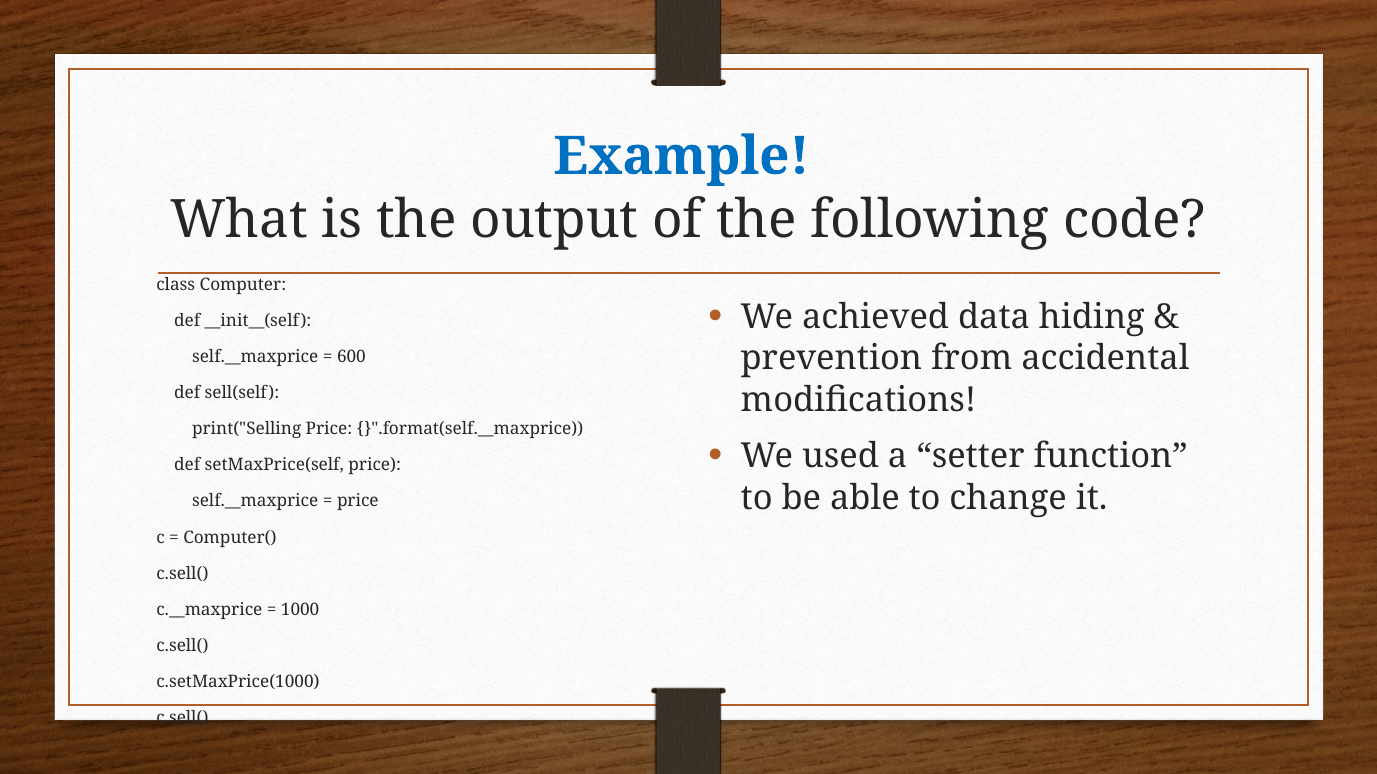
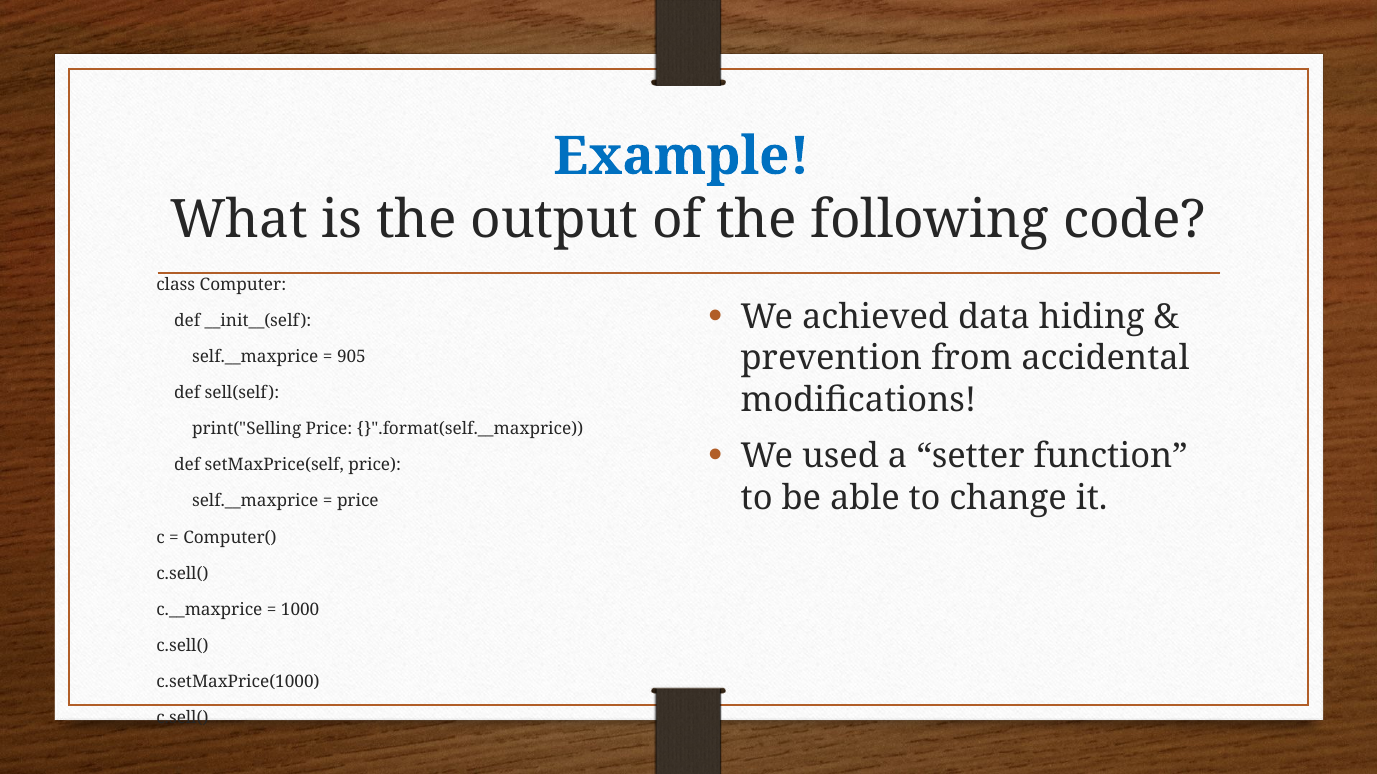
600: 600 -> 905
